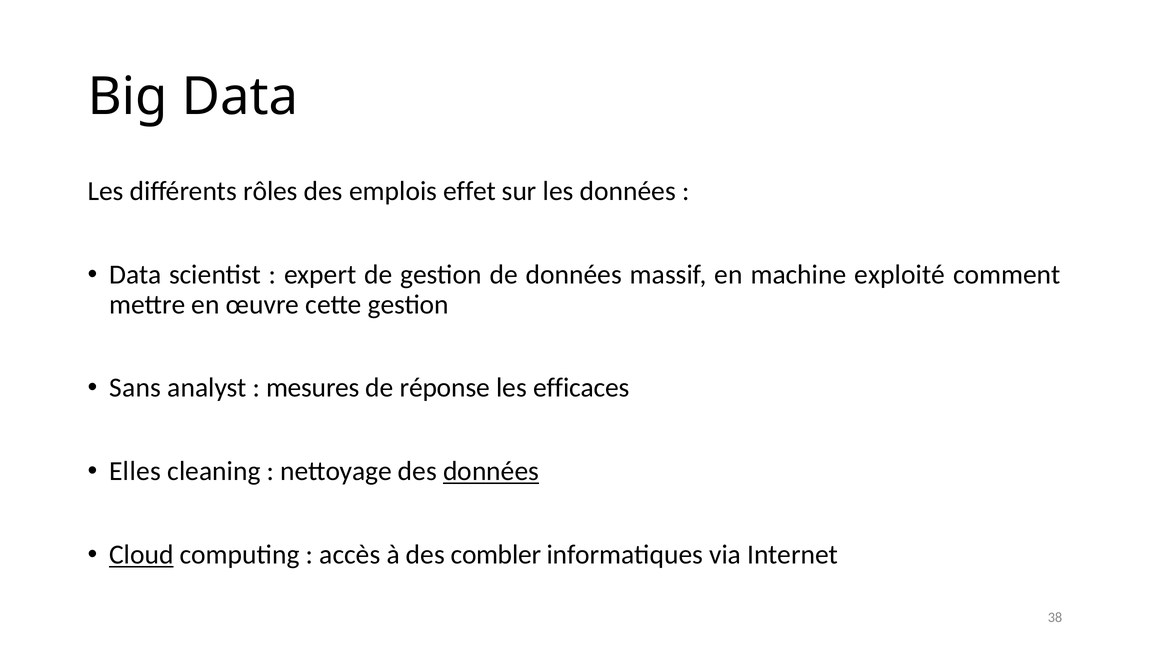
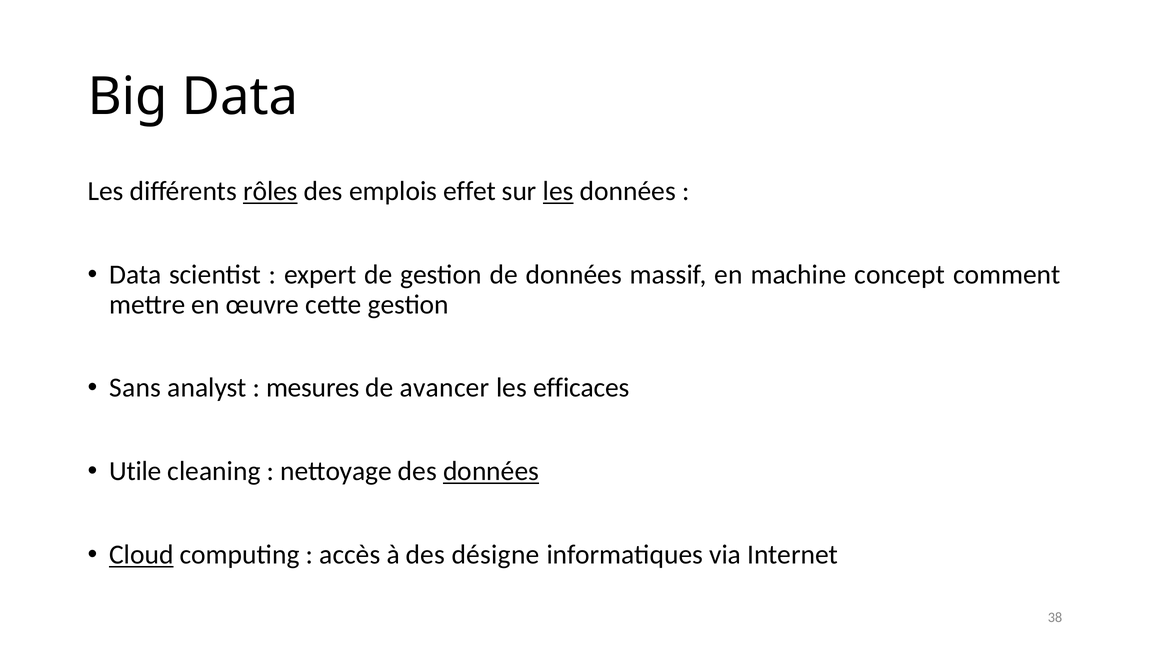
rôles underline: none -> present
les at (558, 191) underline: none -> present
exploité: exploité -> concept
réponse: réponse -> avancer
Elles: Elles -> Utile
combler: combler -> désigne
